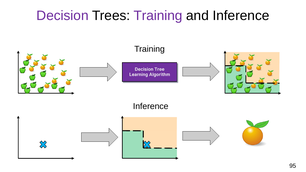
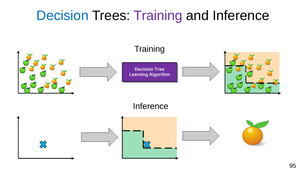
Decision colour: purple -> blue
